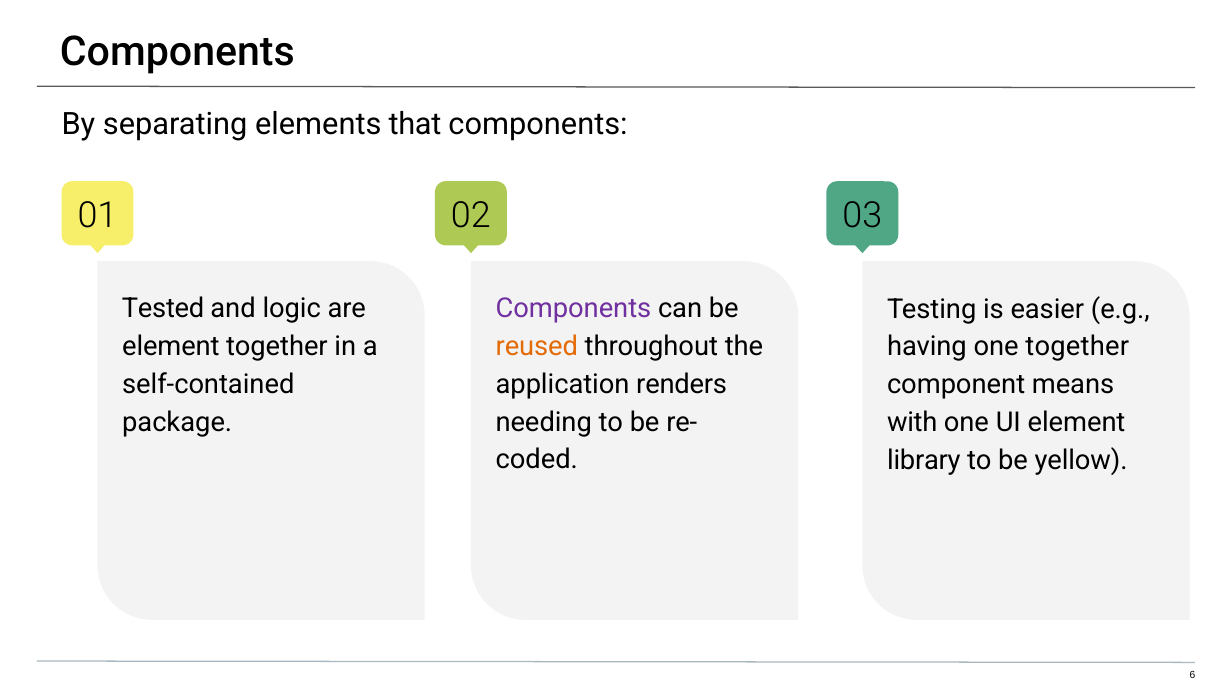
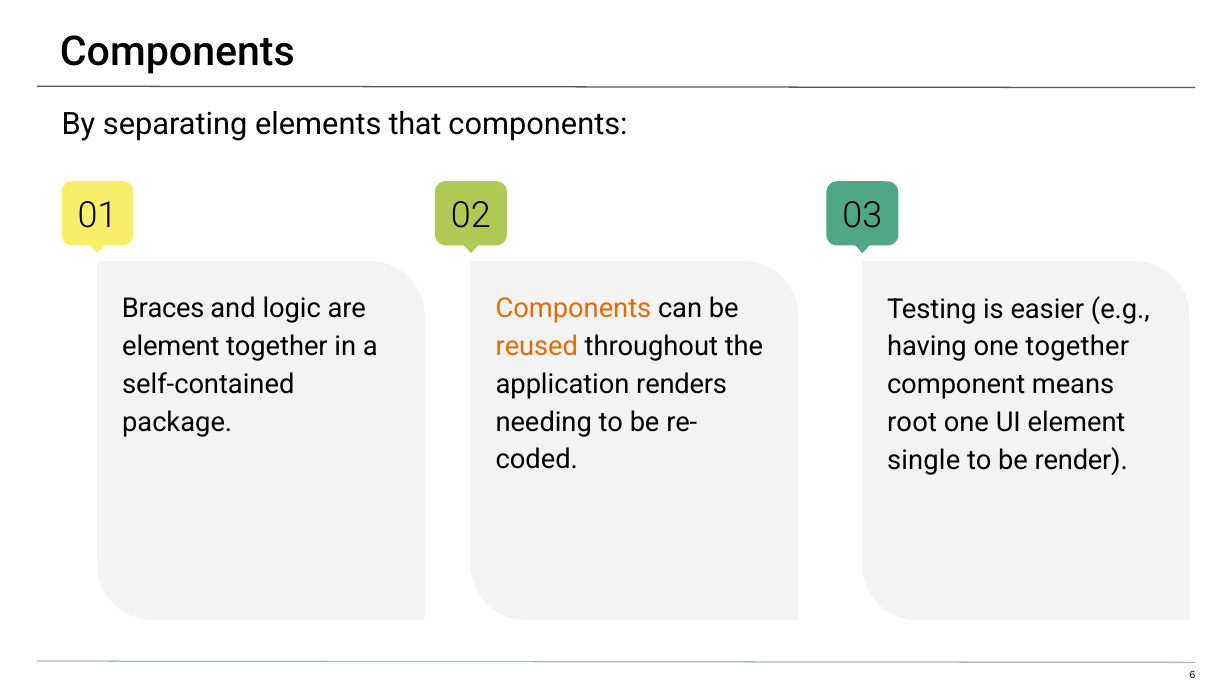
Tested: Tested -> Braces
Components at (573, 309) colour: purple -> orange
with: with -> root
library: library -> single
yellow: yellow -> render
